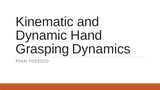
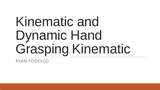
Grasping Dynamics: Dynamics -> Kinematic
